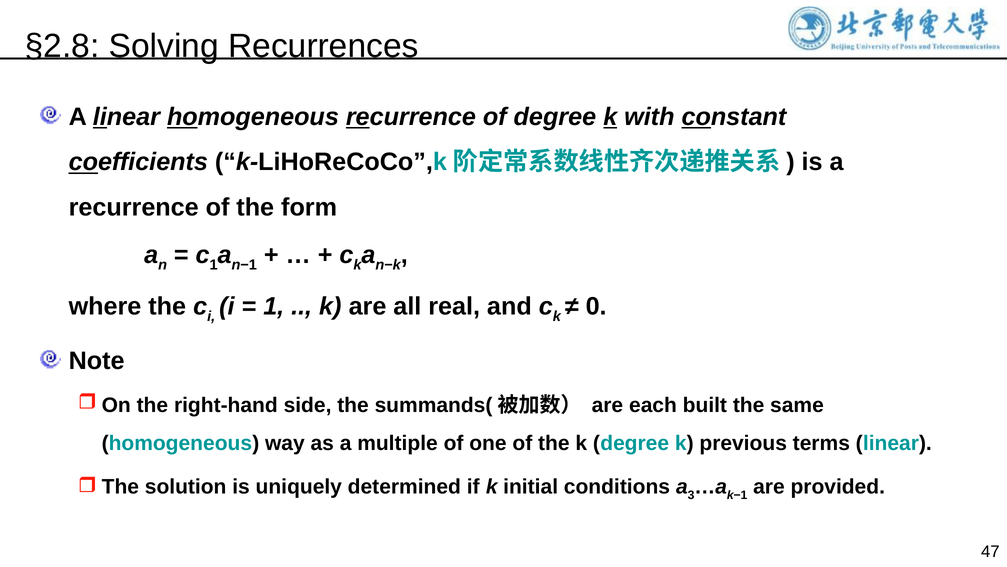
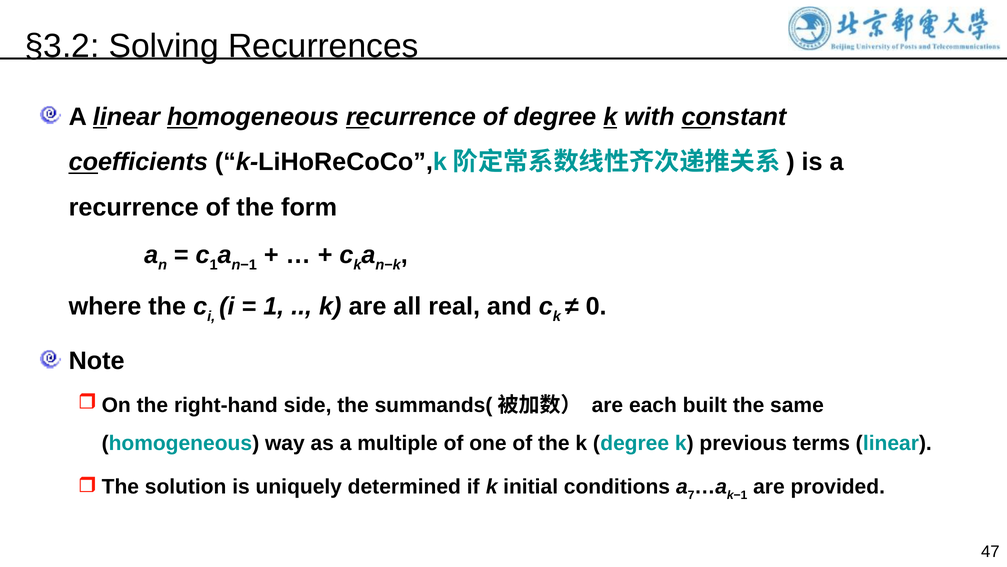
§2.8: §2.8 -> §3.2
3: 3 -> 7
